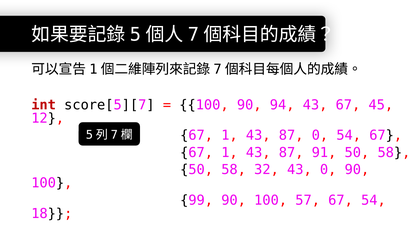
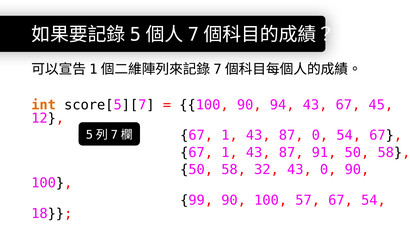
int colour: red -> orange
